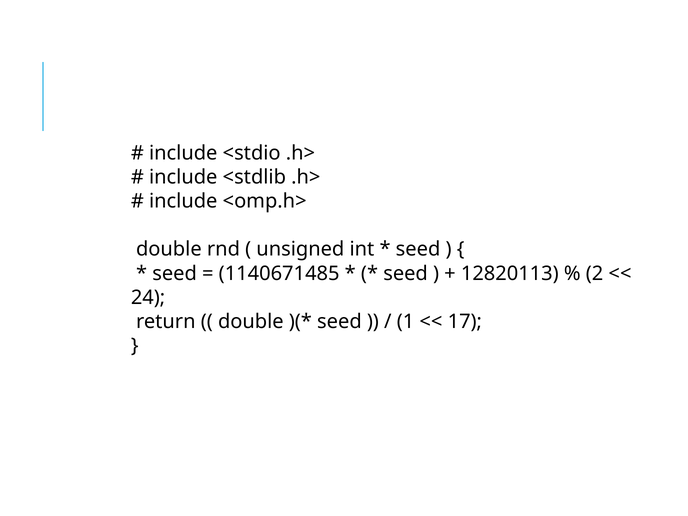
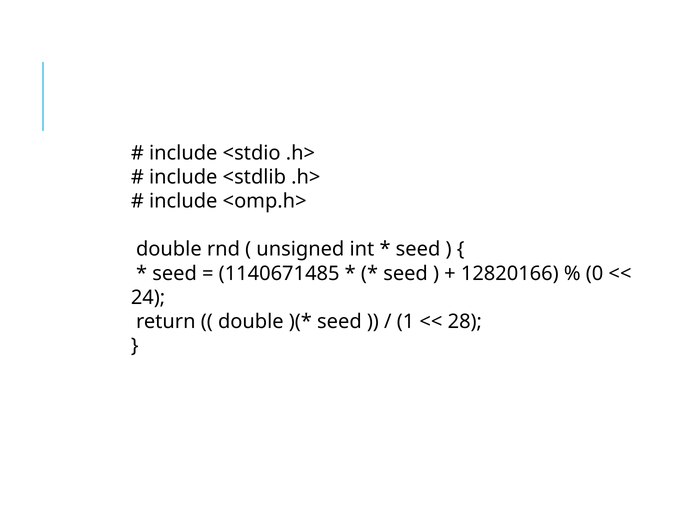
12820113: 12820113 -> 12820166
2: 2 -> 0
17: 17 -> 28
